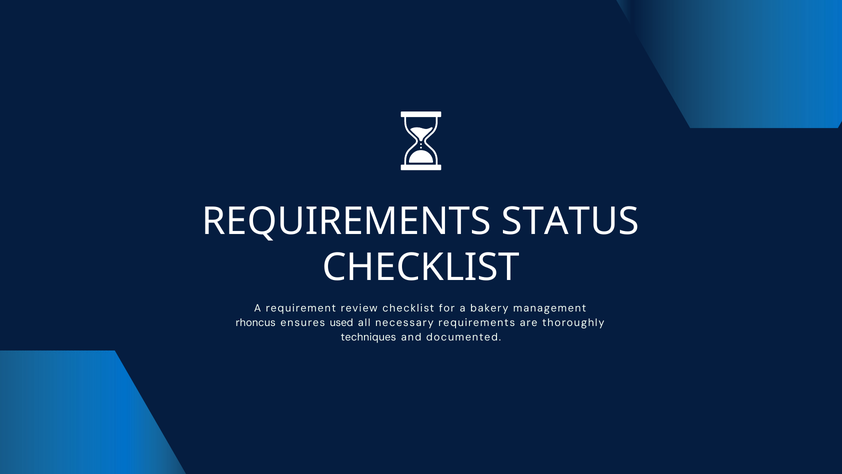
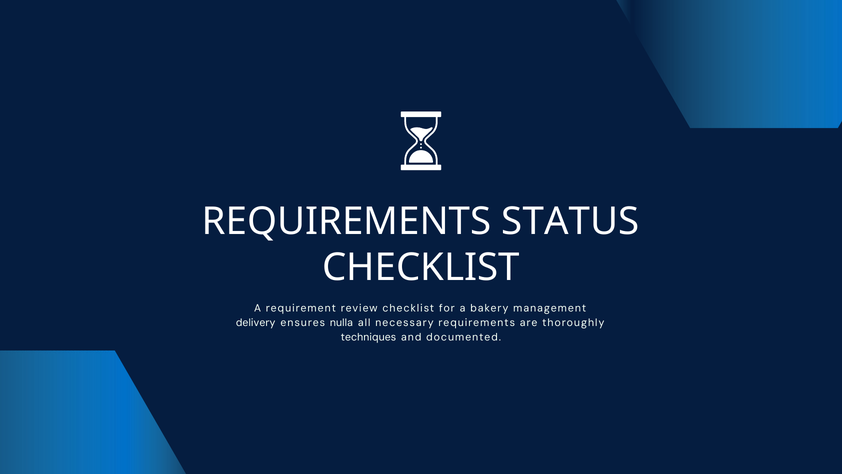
rhoncus: rhoncus -> delivery
used: used -> nulla
